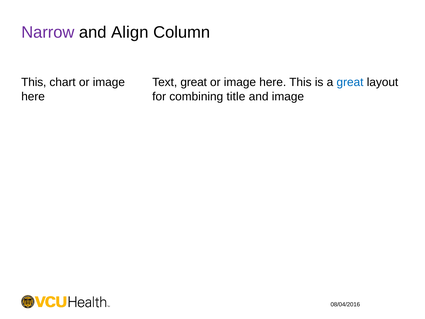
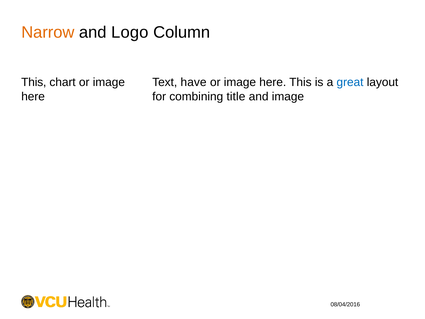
Narrow colour: purple -> orange
Align: Align -> Logo
Text great: great -> have
